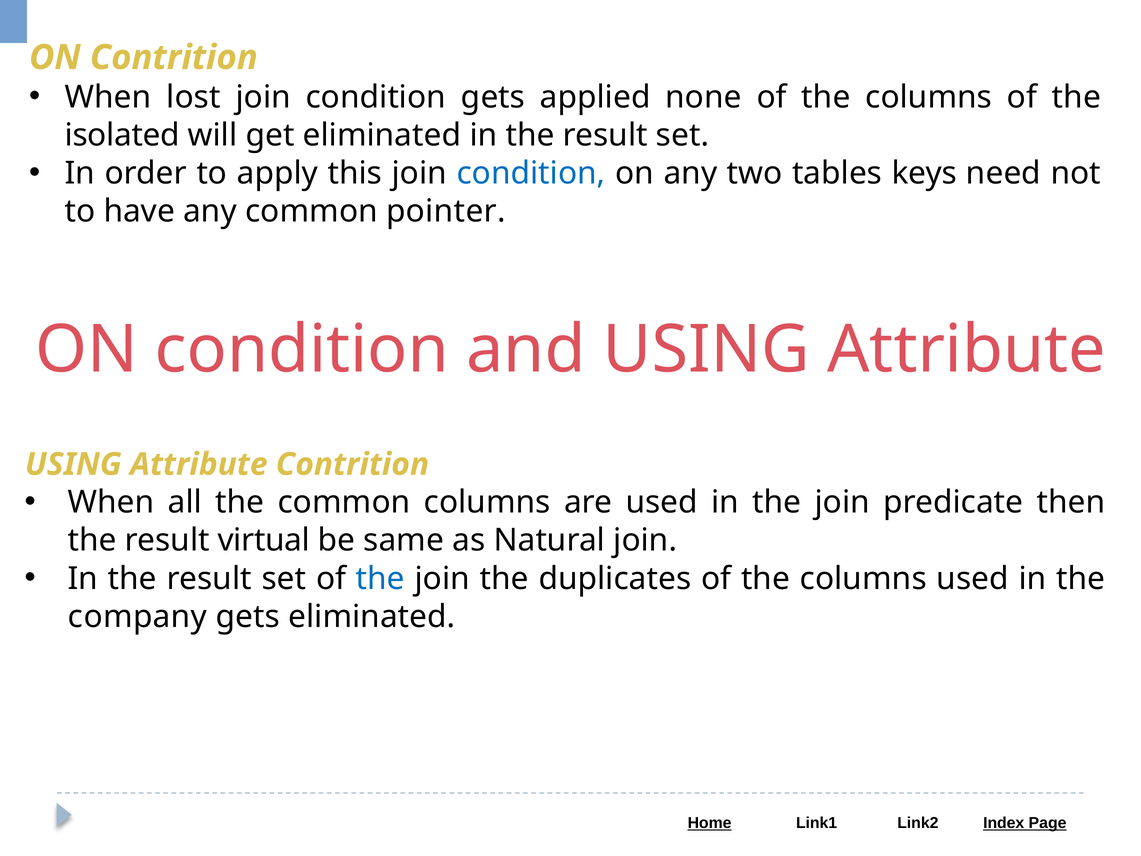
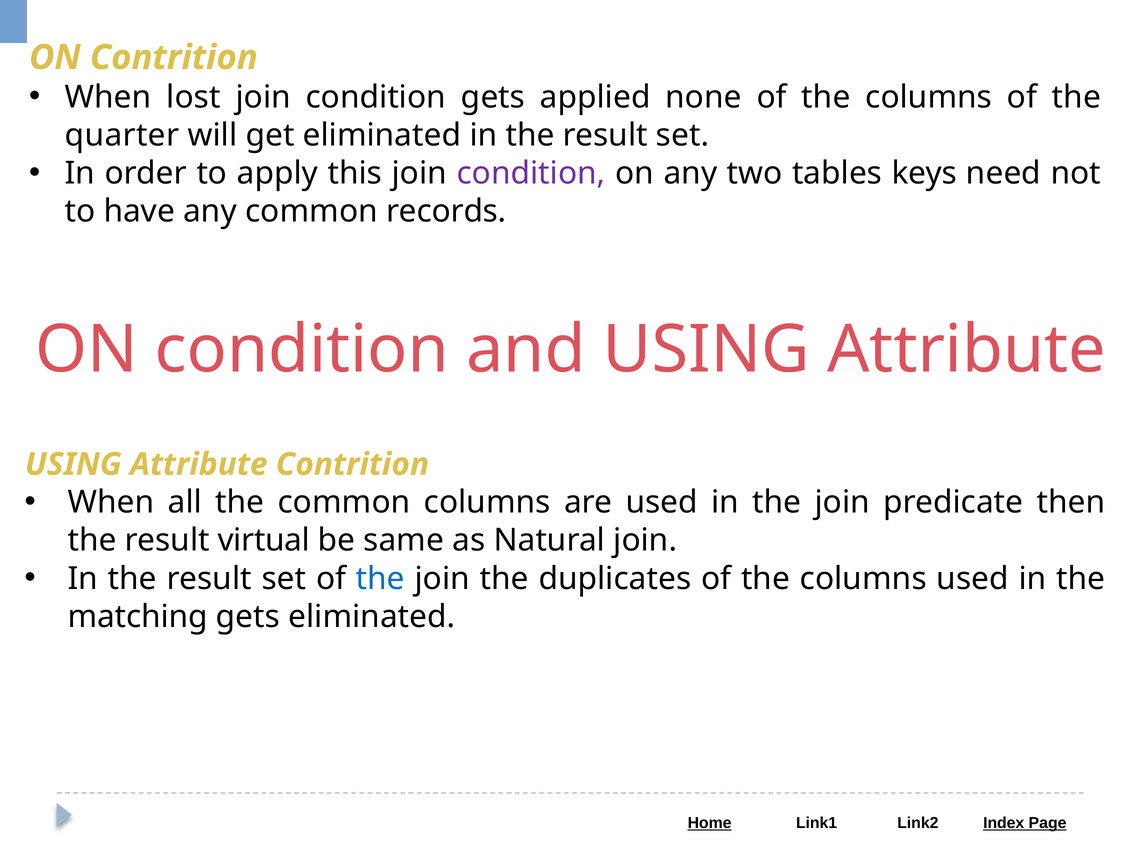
isolated: isolated -> quarter
condition at (531, 173) colour: blue -> purple
pointer: pointer -> records
company: company -> matching
